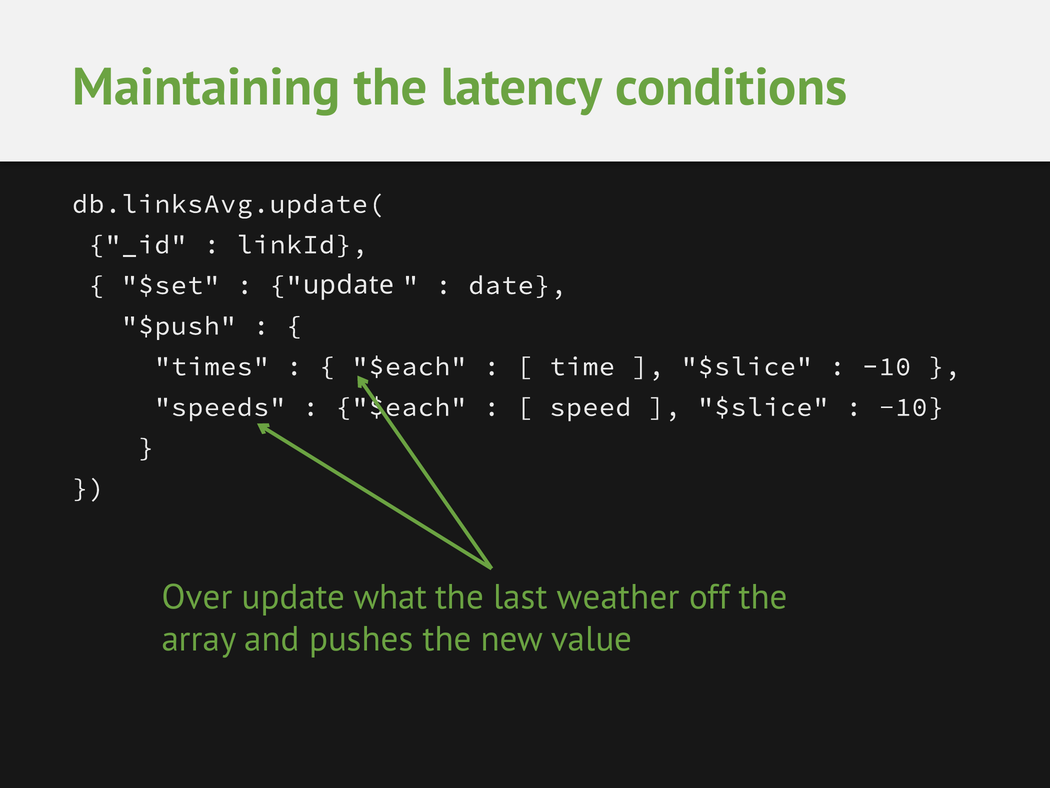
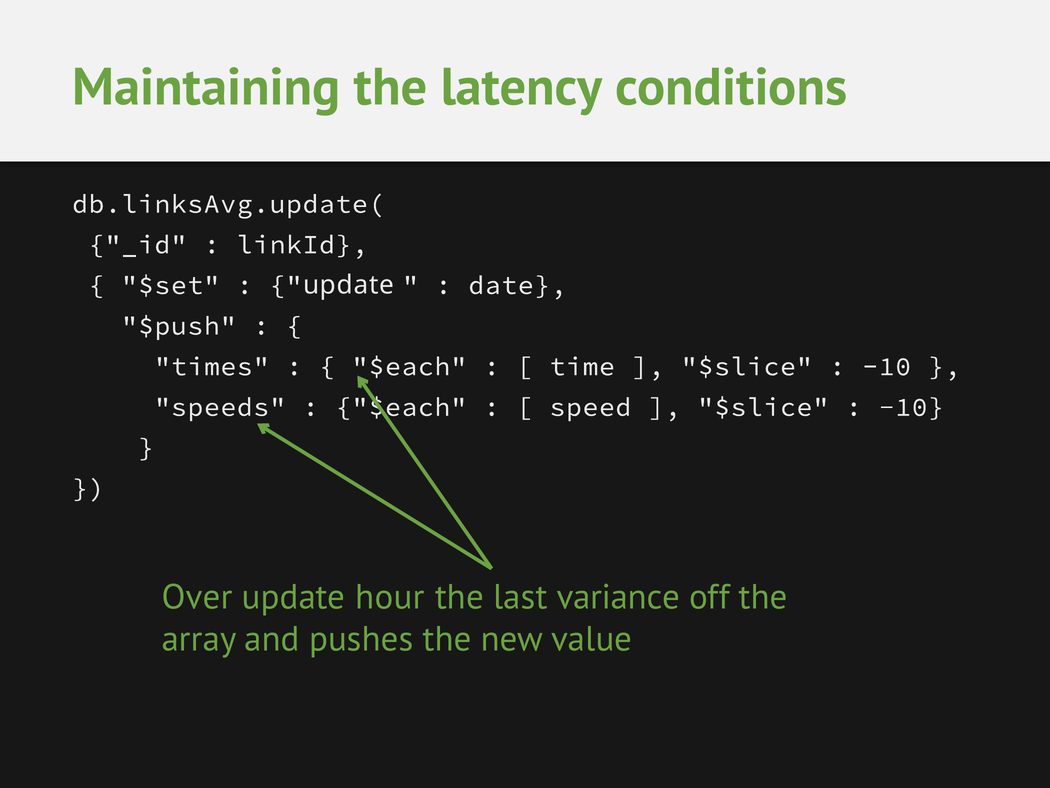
what: what -> hour
weather: weather -> variance
